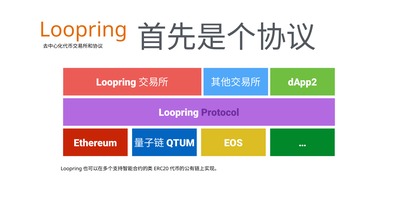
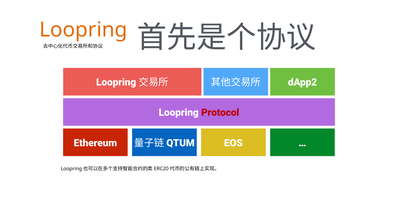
Protocol colour: purple -> red
